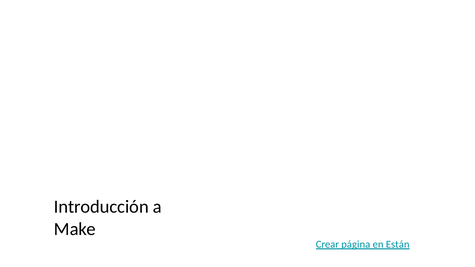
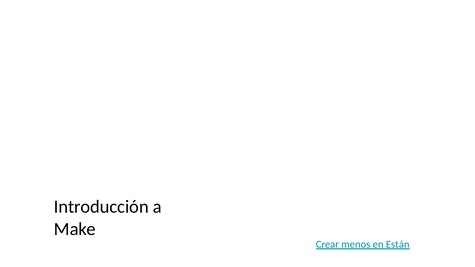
página: página -> menos
